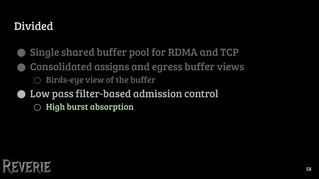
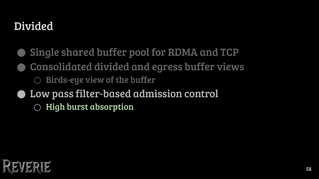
Consolidated assigns: assigns -> divided
